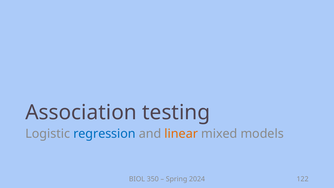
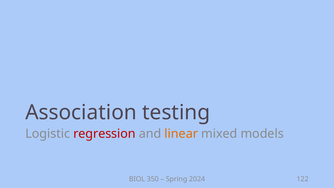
regression colour: blue -> red
